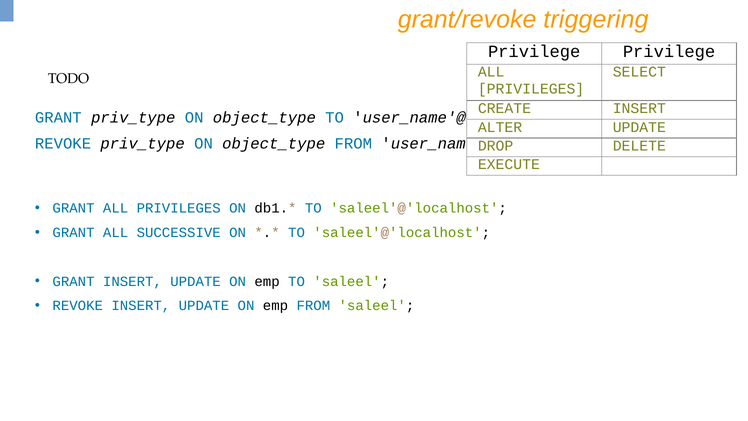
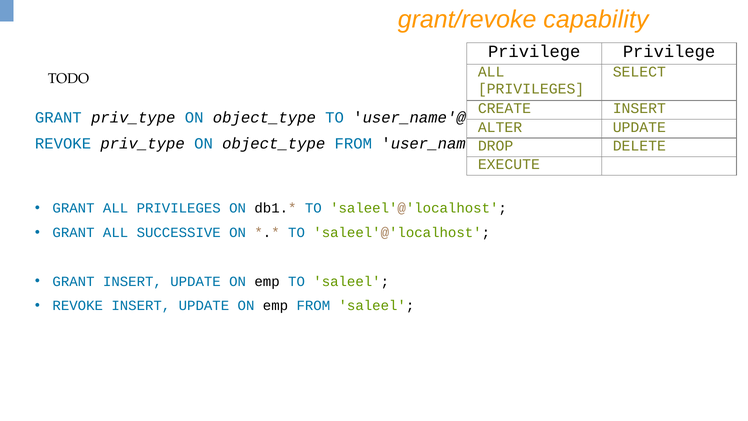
triggering: triggering -> capability
